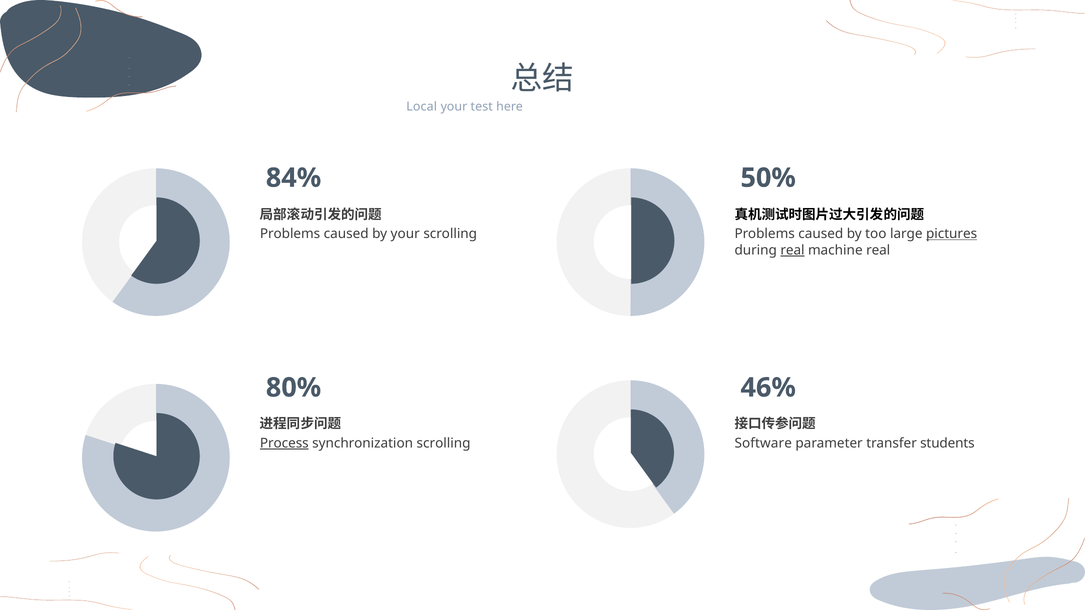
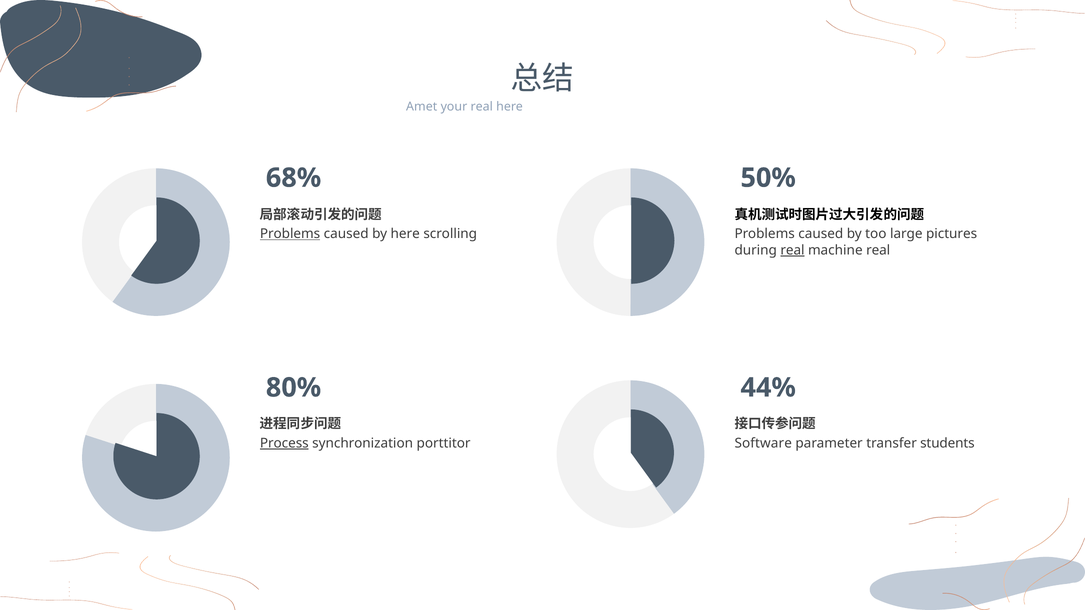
Local: Local -> Amet
your test: test -> real
84%: 84% -> 68%
Problems at (290, 234) underline: none -> present
by your: your -> here
pictures underline: present -> none
46%: 46% -> 44%
synchronization scrolling: scrolling -> porttitor
